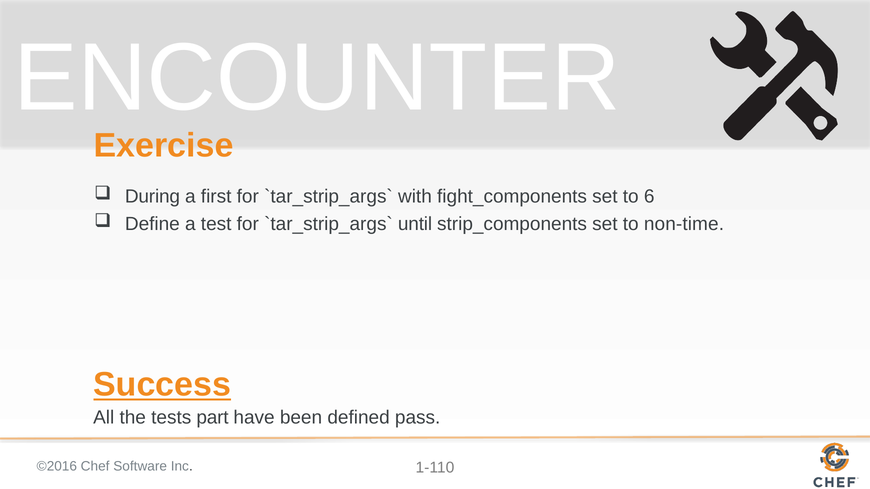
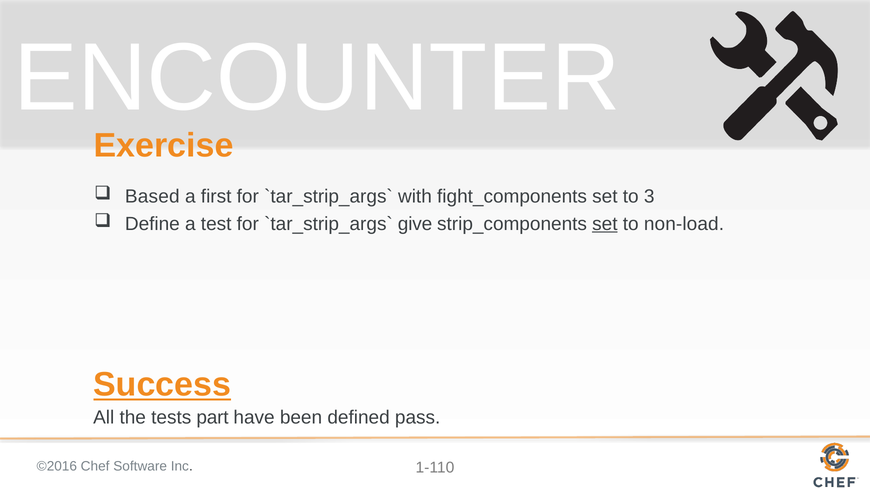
During: During -> Based
6: 6 -> 3
until: until -> give
set at (605, 224) underline: none -> present
non-time: non-time -> non-load
